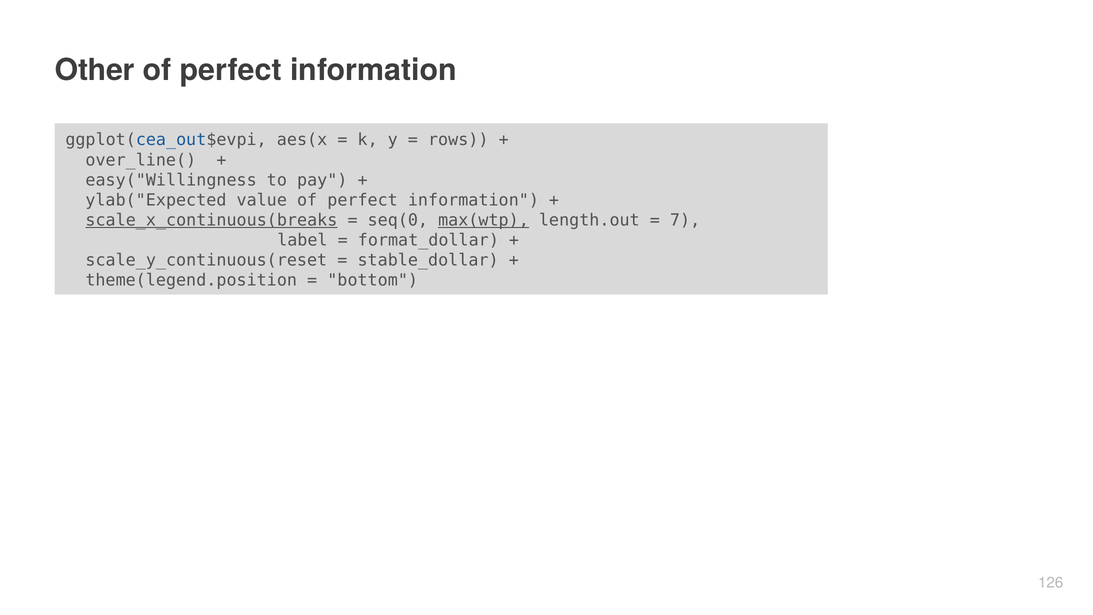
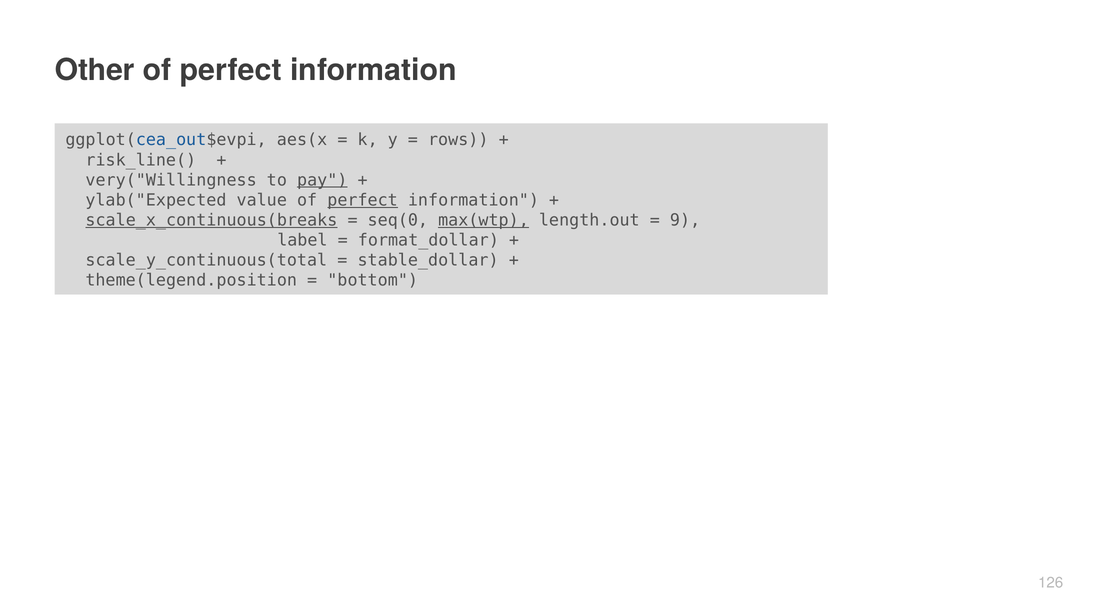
over_line(: over_line( -> risk_line(
easy("Willingness: easy("Willingness -> very("Willingness
pay underline: none -> present
perfect at (363, 200) underline: none -> present
7: 7 -> 9
scale_y_continuous(reset: scale_y_continuous(reset -> scale_y_continuous(total
